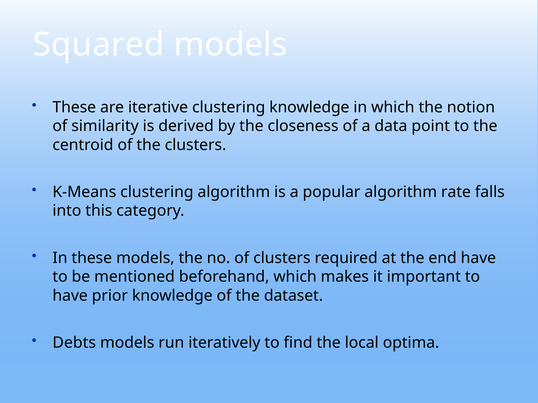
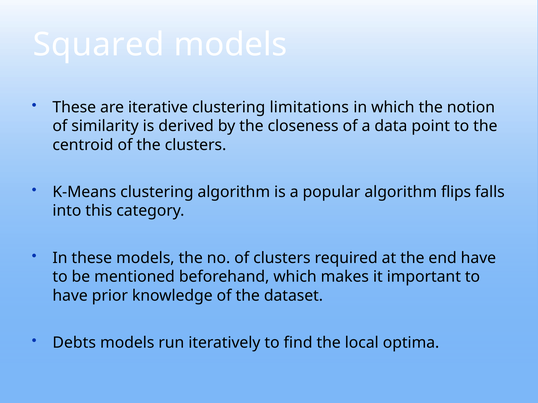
clustering knowledge: knowledge -> limitations
rate: rate -> flips
